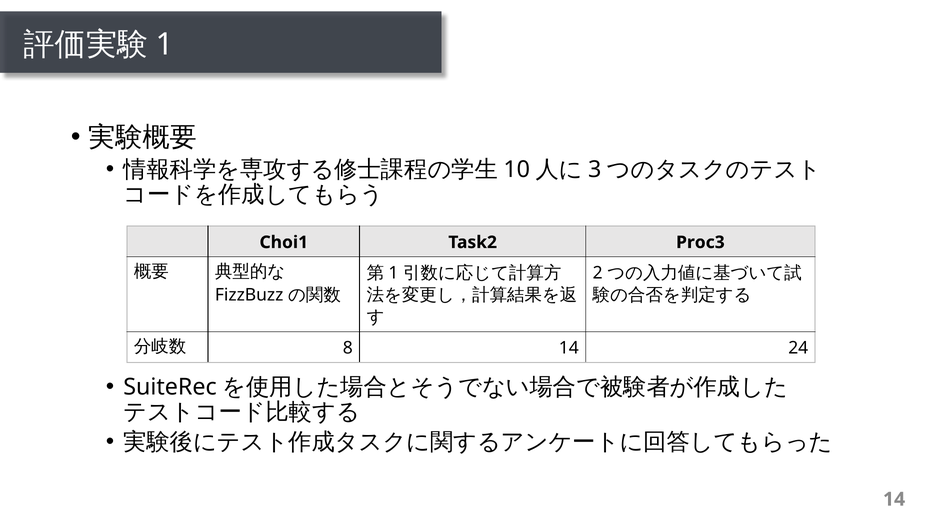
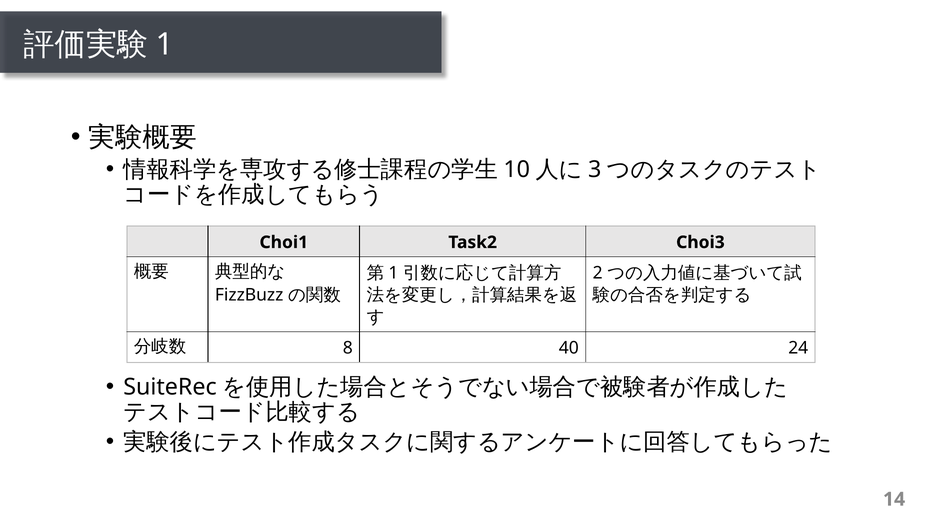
Proc3: Proc3 -> Choi3
8 14: 14 -> 40
